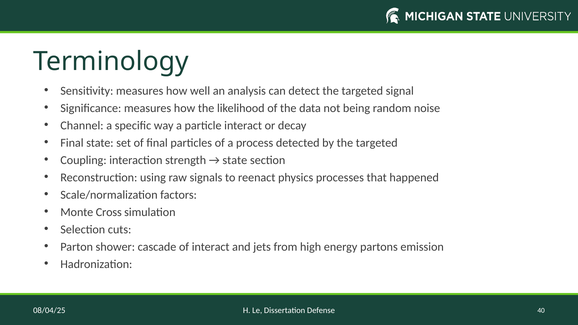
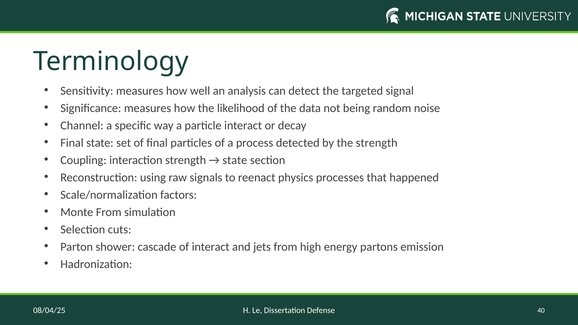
by the targeted: targeted -> strength
Monte Cross: Cross -> From
